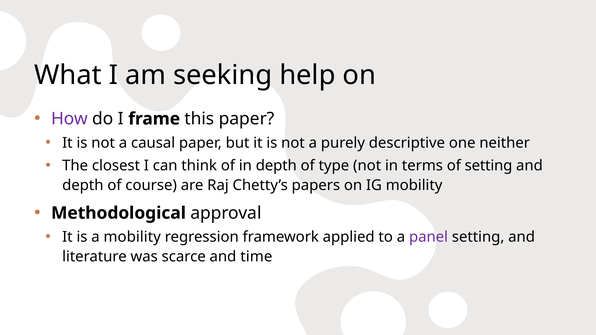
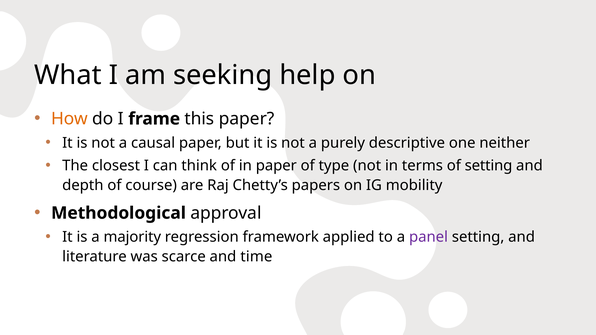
How colour: purple -> orange
in depth: depth -> paper
a mobility: mobility -> majority
